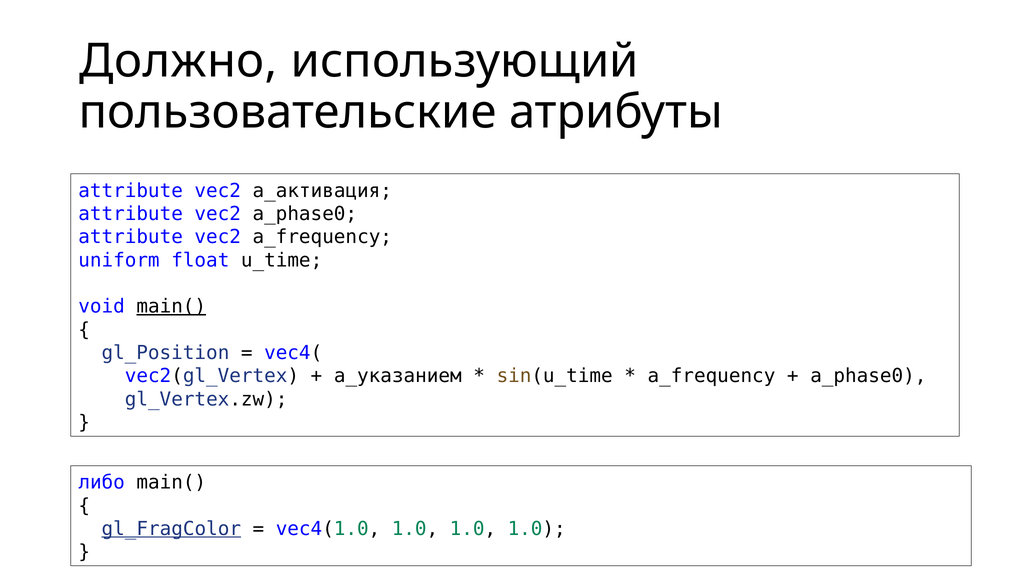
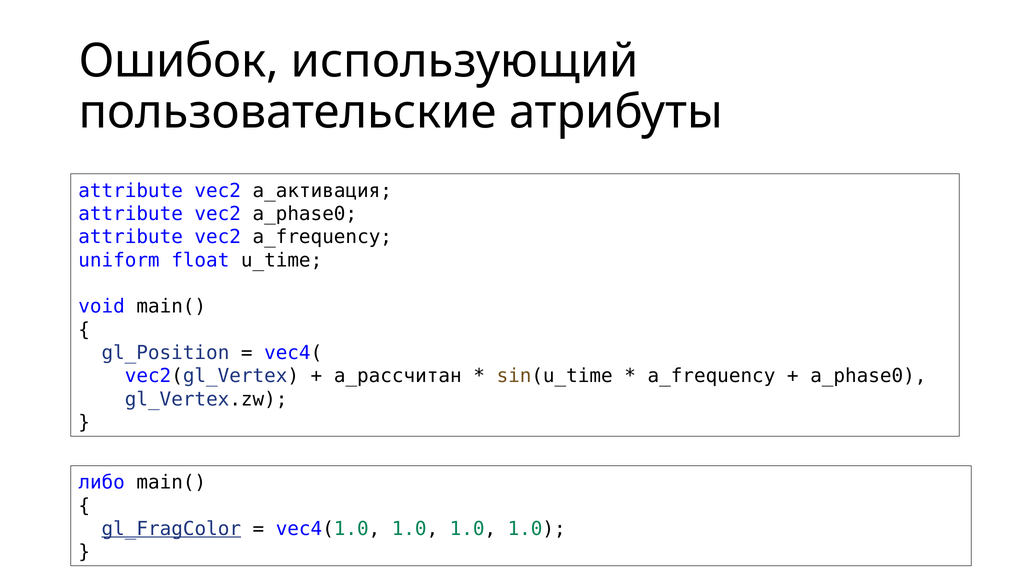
Должно: Должно -> Ошибок
main( at (171, 307) underline: present -> none
a_указанием: a_указанием -> a_рассчитан
